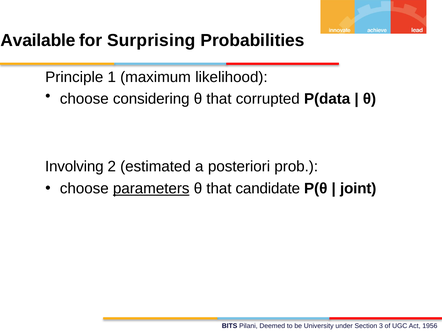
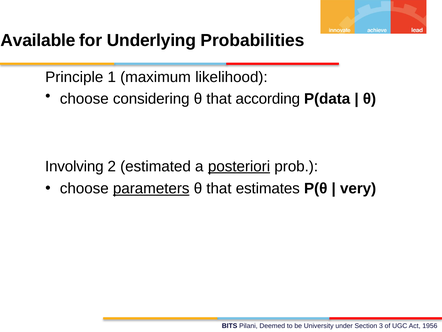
Surprising: Surprising -> Underlying
corrupted: corrupted -> according
posteriori underline: none -> present
candidate: candidate -> estimates
joint: joint -> very
